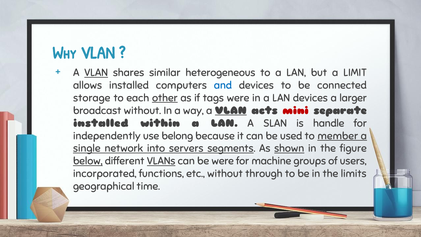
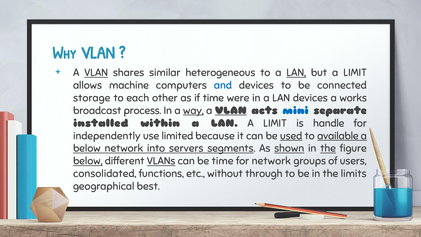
LAN at (296, 73) underline: none -> present
allows installed: installed -> machine
other underline: present -> none
if tags: tags -> time
larger: larger -> works
broadcast without: without -> process
way underline: none -> present
mini colour: red -> blue
LAN A SLAN: SLAN -> LIMIT
belong: belong -> limited
used underline: none -> present
member: member -> available
single at (87, 148): single -> below
the at (328, 148) underline: none -> present
be were: were -> time
for machine: machine -> network
incorporated: incorporated -> consolidated
time: time -> best
